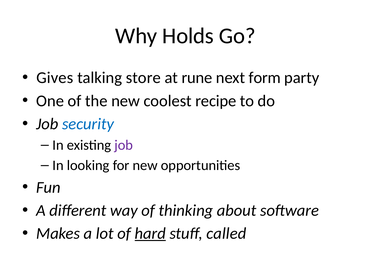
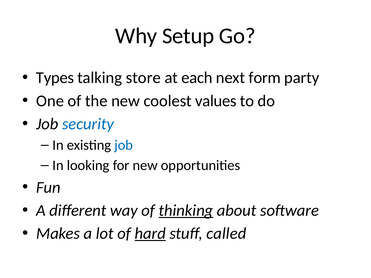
Holds: Holds -> Setup
Gives: Gives -> Types
rune: rune -> each
recipe: recipe -> values
job at (124, 145) colour: purple -> blue
thinking underline: none -> present
